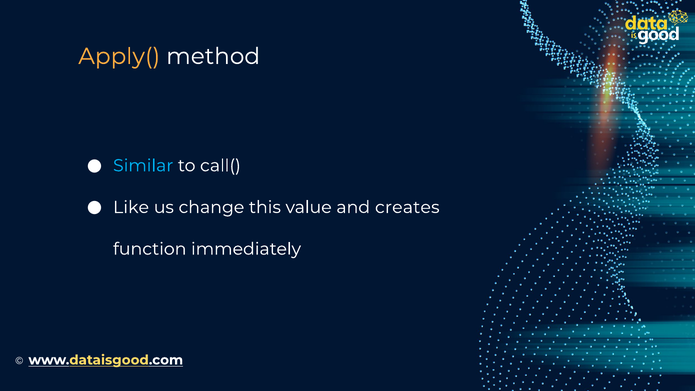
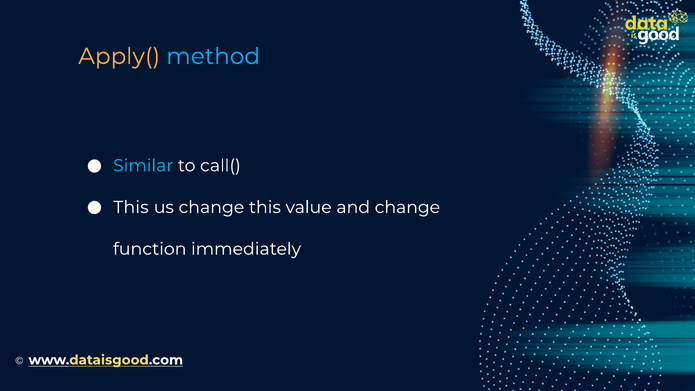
method colour: white -> light blue
Like at (131, 207): Like -> This
and creates: creates -> change
